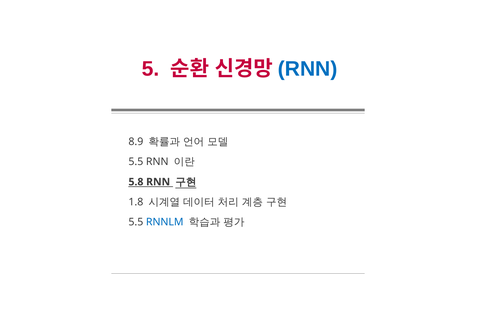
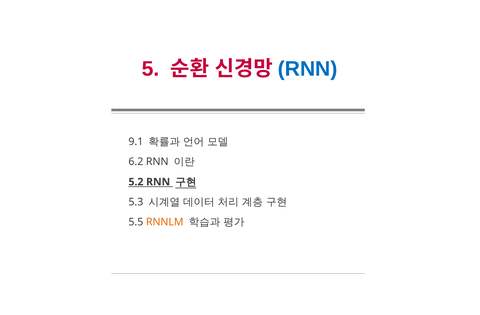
8.9: 8.9 -> 9.1
5.5 at (136, 162): 5.5 -> 6.2
5.8: 5.8 -> 5.2
1.8: 1.8 -> 5.3
RNNLM colour: blue -> orange
